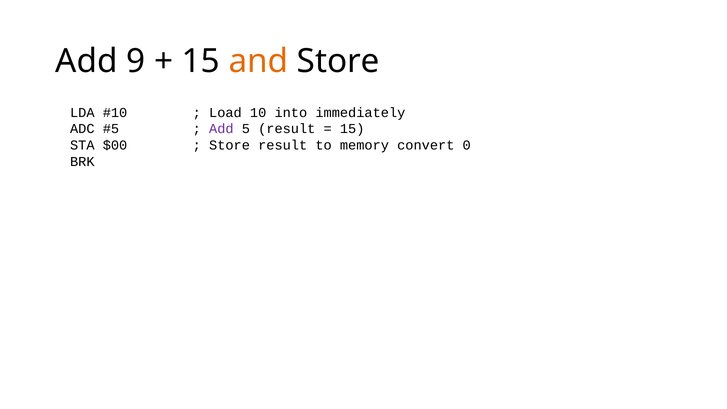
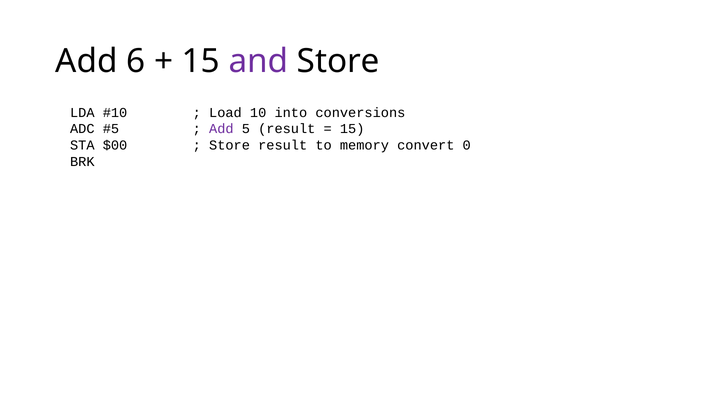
9: 9 -> 6
and colour: orange -> purple
immediately: immediately -> conversions
